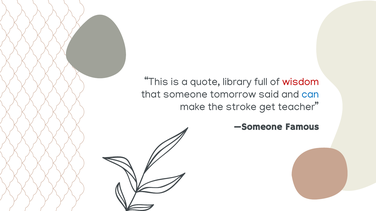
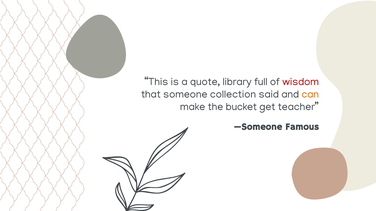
tomorrow: tomorrow -> collection
can colour: blue -> orange
stroke: stroke -> bucket
